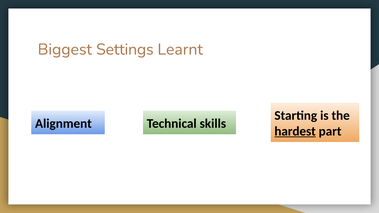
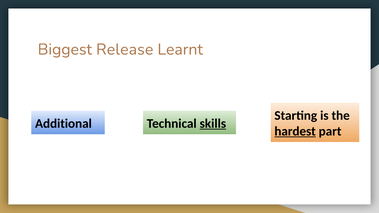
Settings: Settings -> Release
Alignment: Alignment -> Additional
skills underline: none -> present
